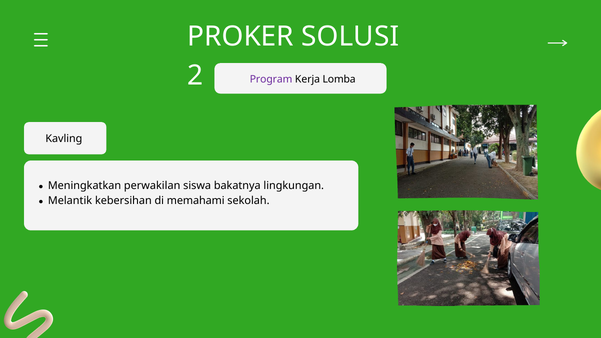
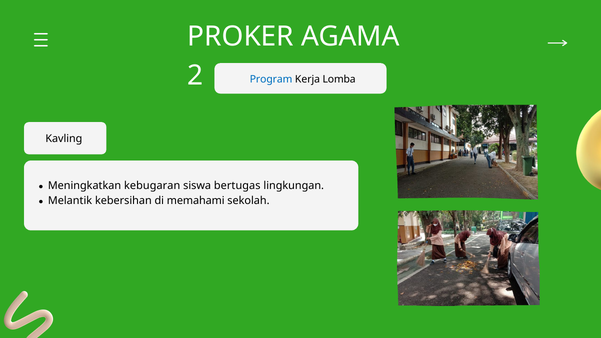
SOLUSI: SOLUSI -> AGAMA
Program colour: purple -> blue
perwakilan: perwakilan -> kebugaran
bakatnya: bakatnya -> bertugas
